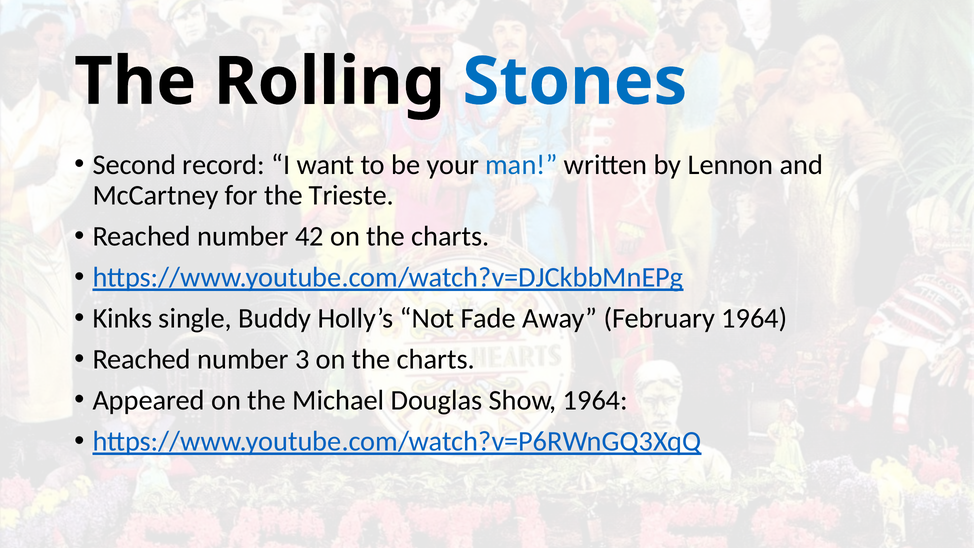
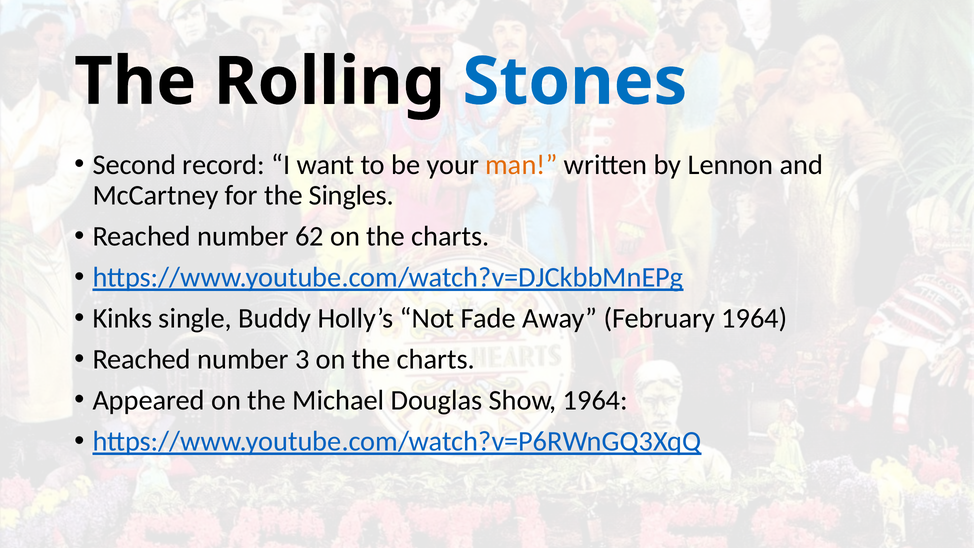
man colour: blue -> orange
Trieste: Trieste -> Singles
42: 42 -> 62
